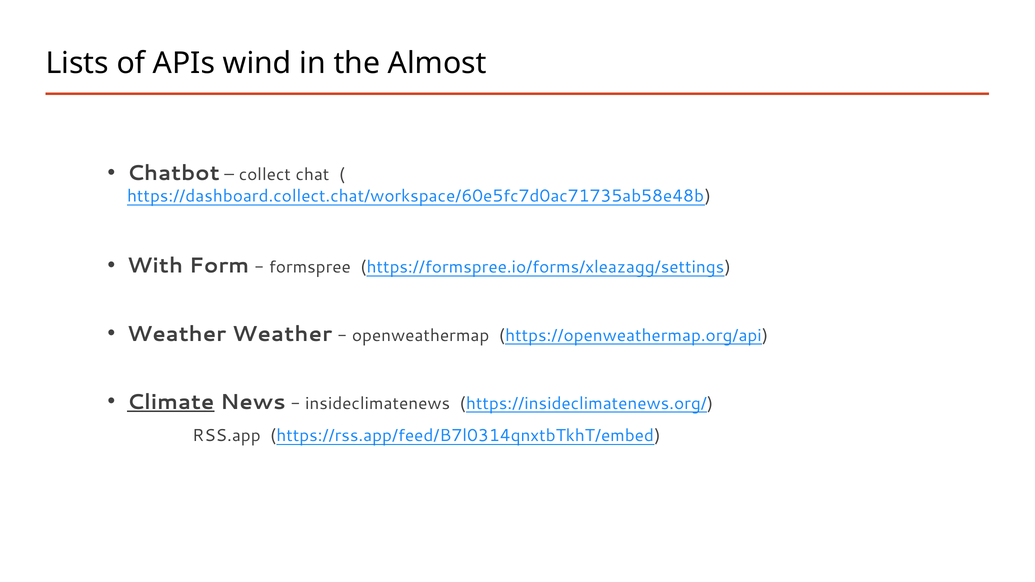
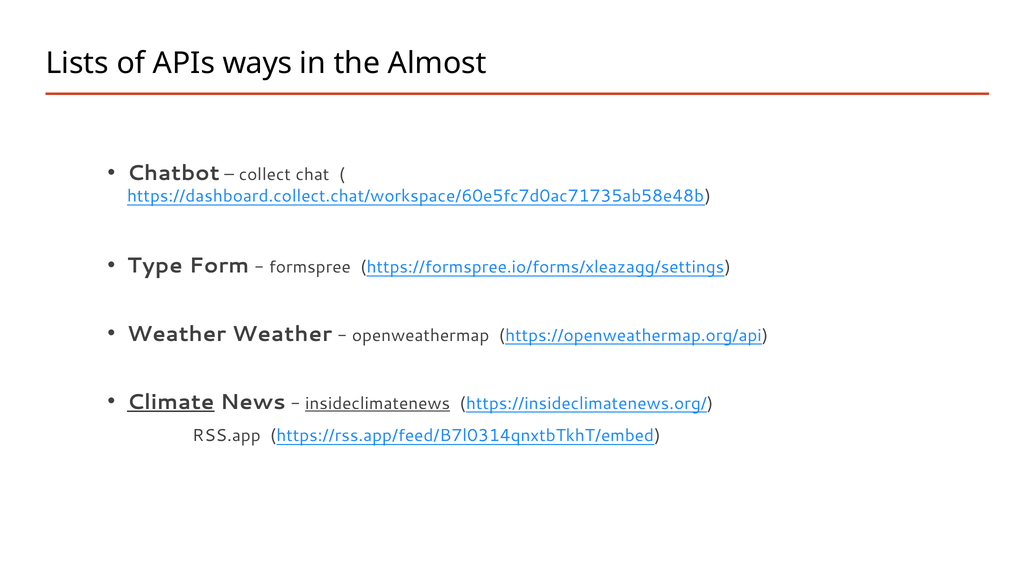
wind: wind -> ways
With: With -> Type
insideclimatenews underline: none -> present
